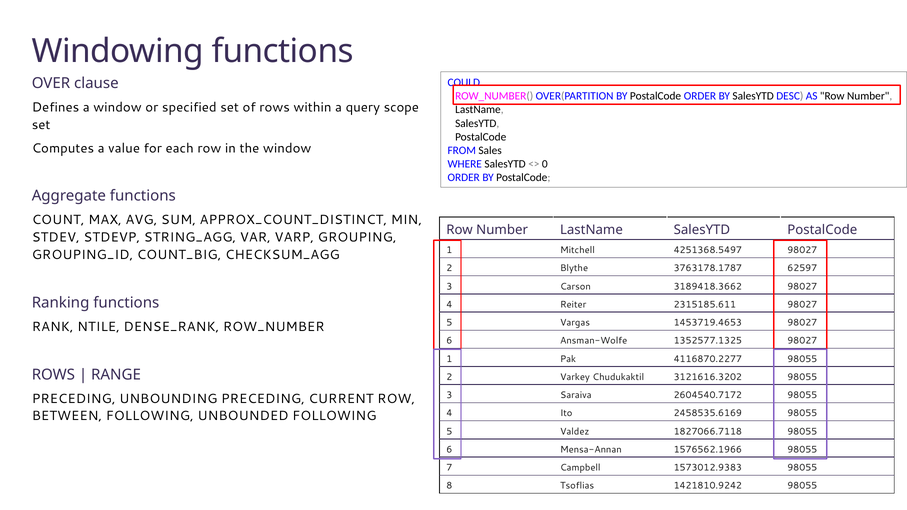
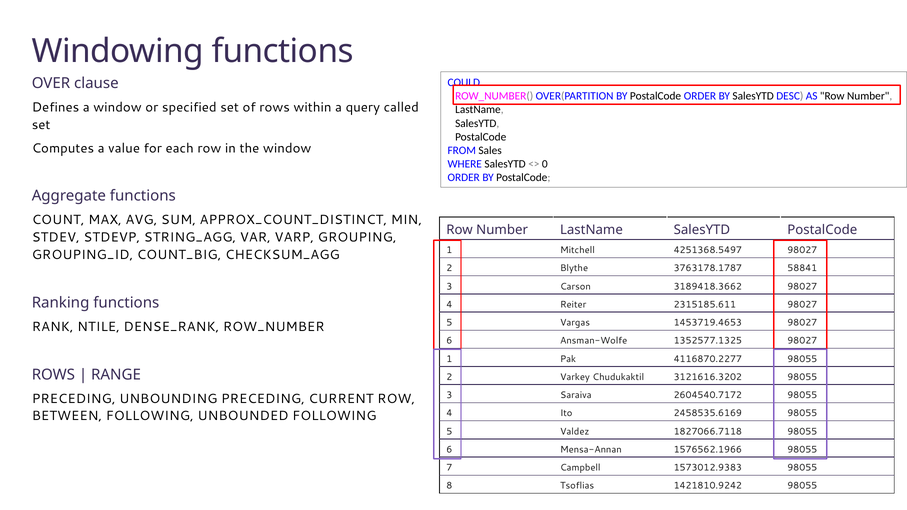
scope: scope -> called
62597: 62597 -> 58841
